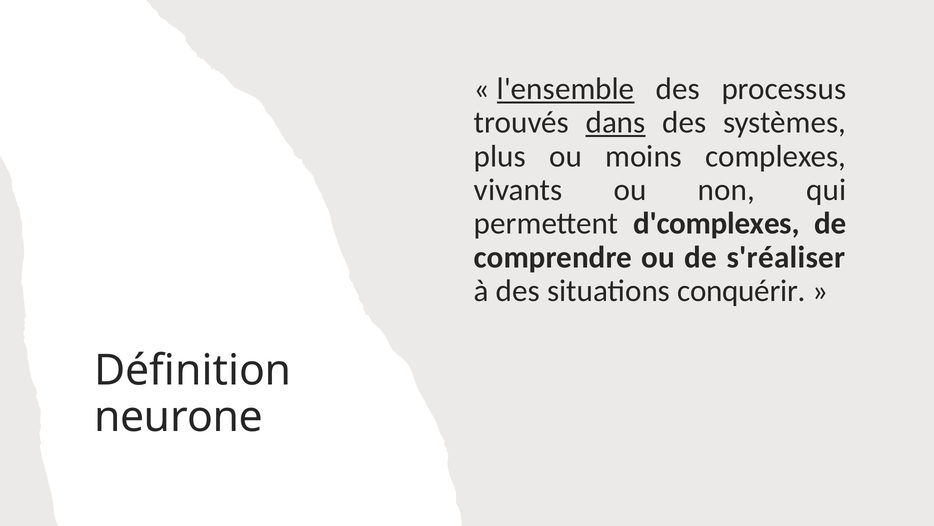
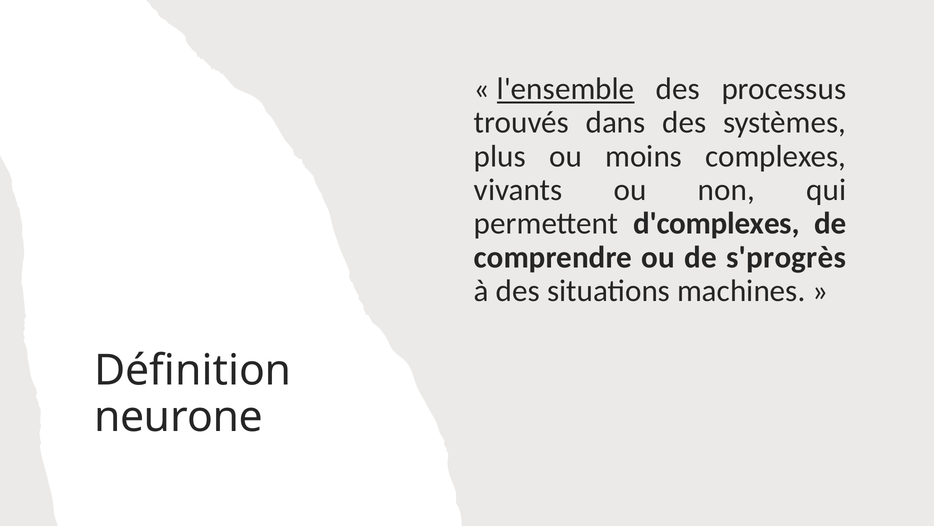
dans underline: present -> none
s'réaliser: s'réaliser -> s'progrès
conquérir: conquérir -> machines
